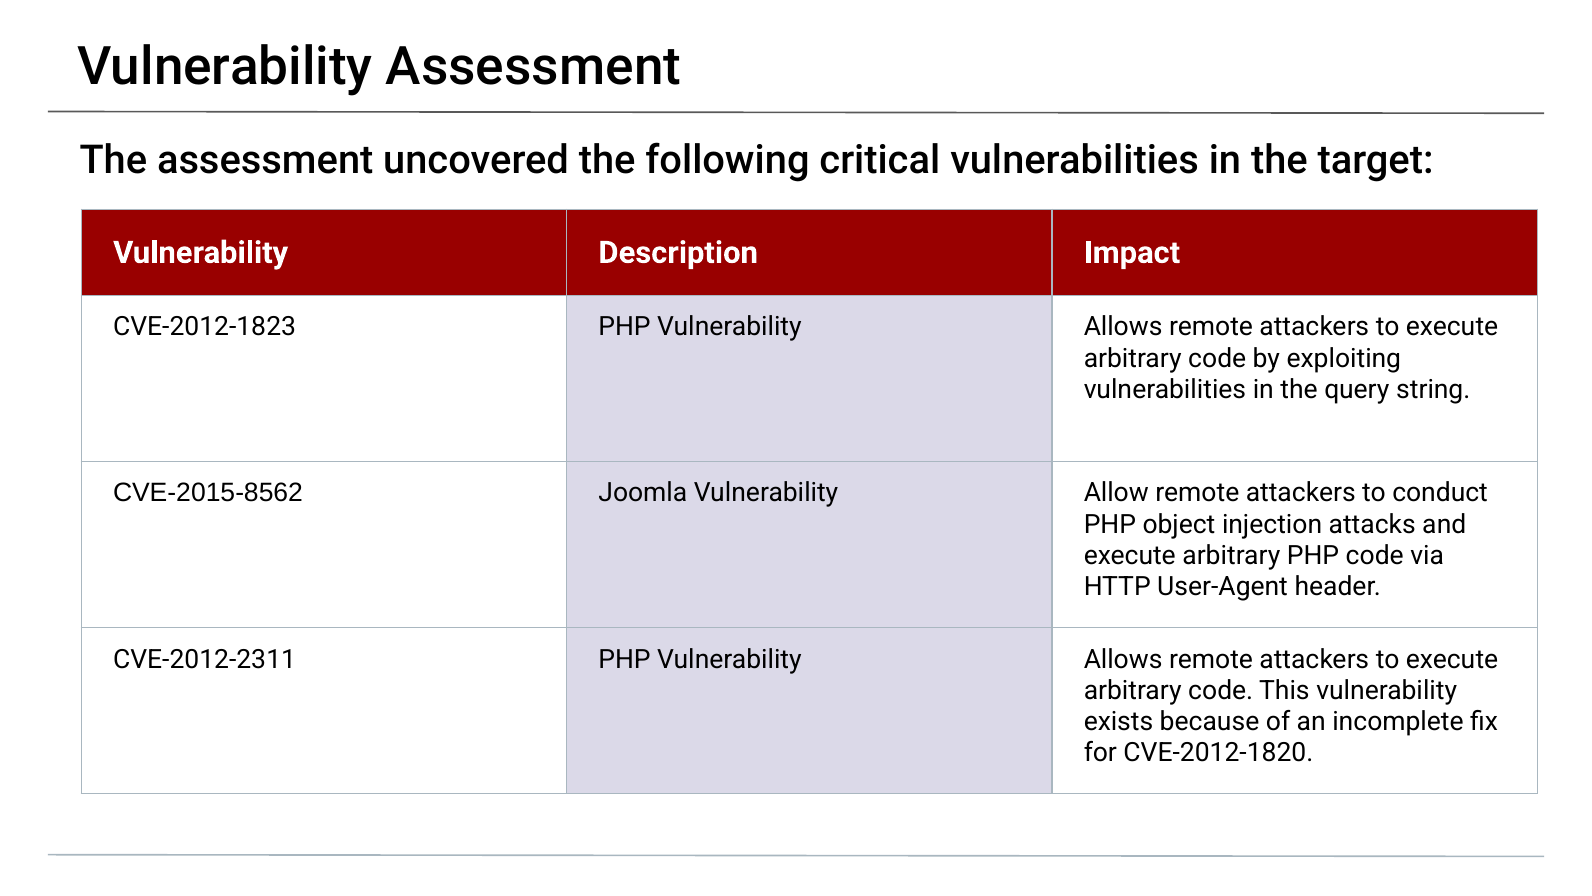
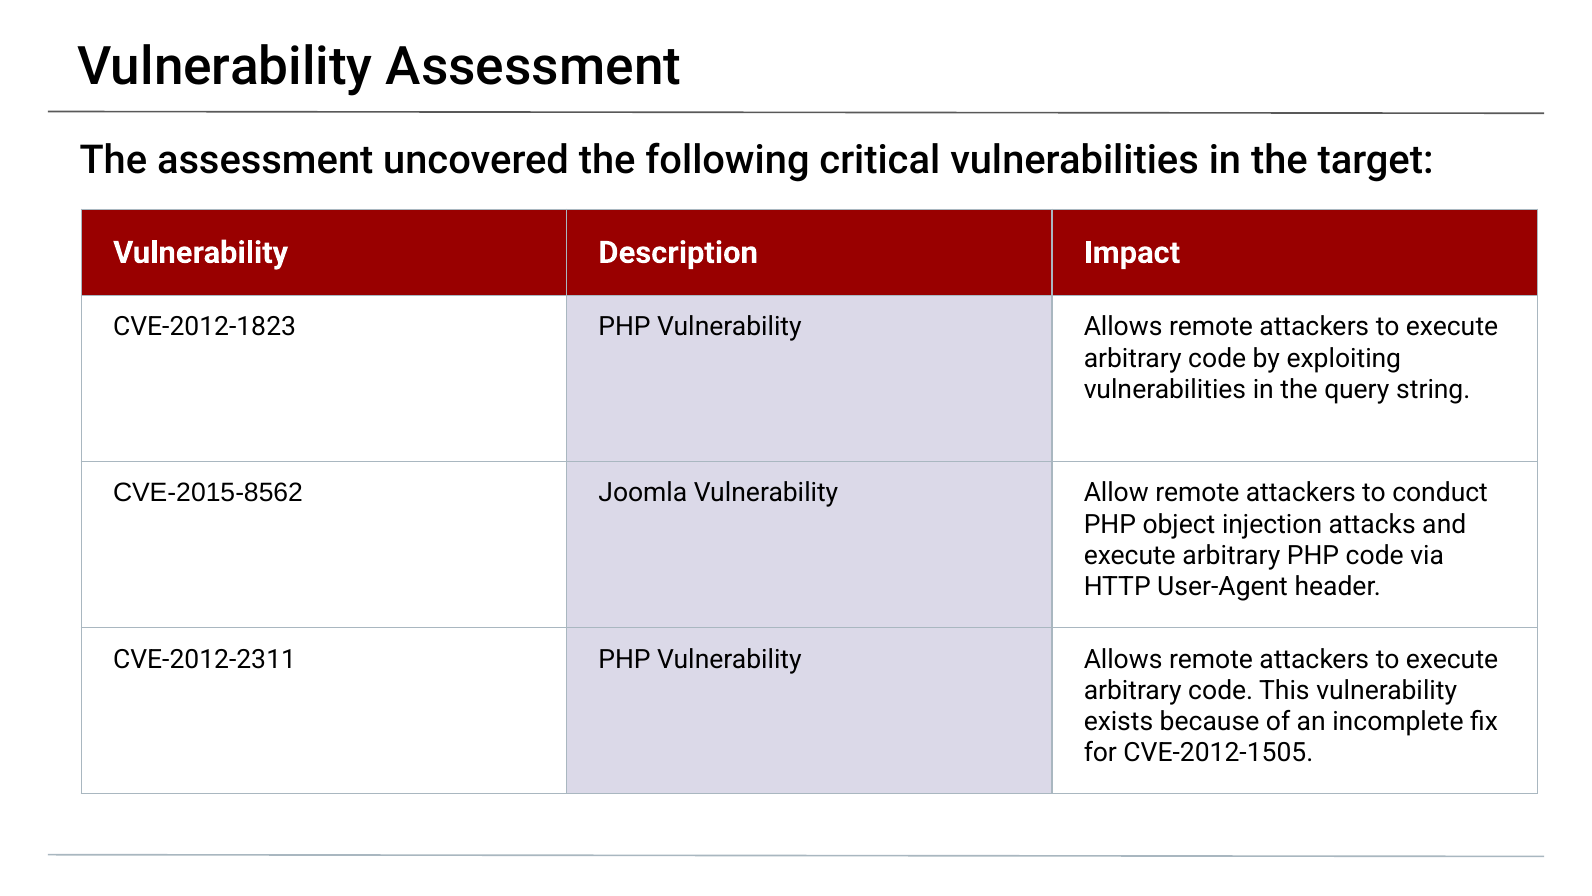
CVE-2012-1820: CVE-2012-1820 -> CVE-2012-1505
